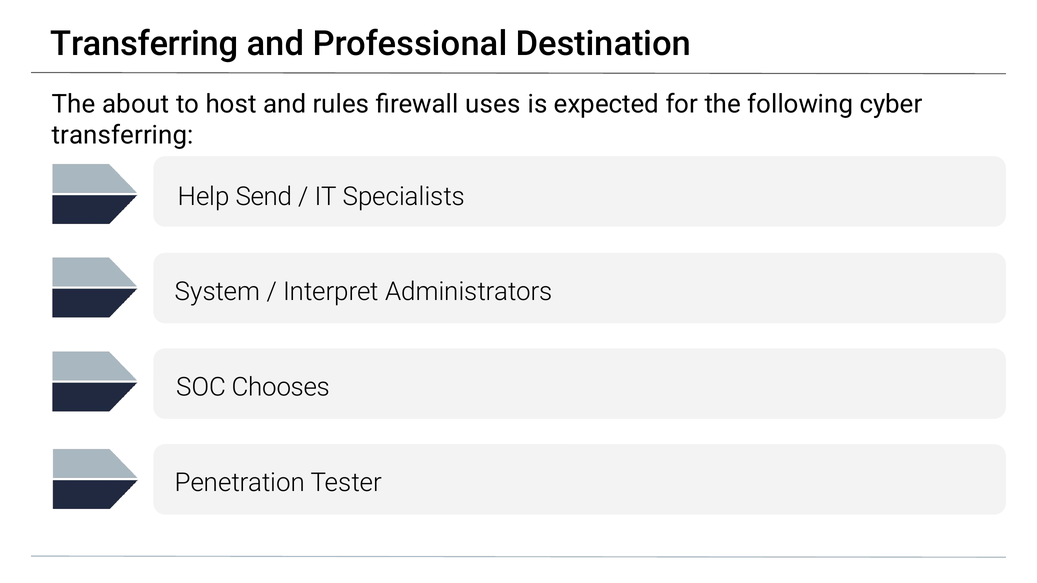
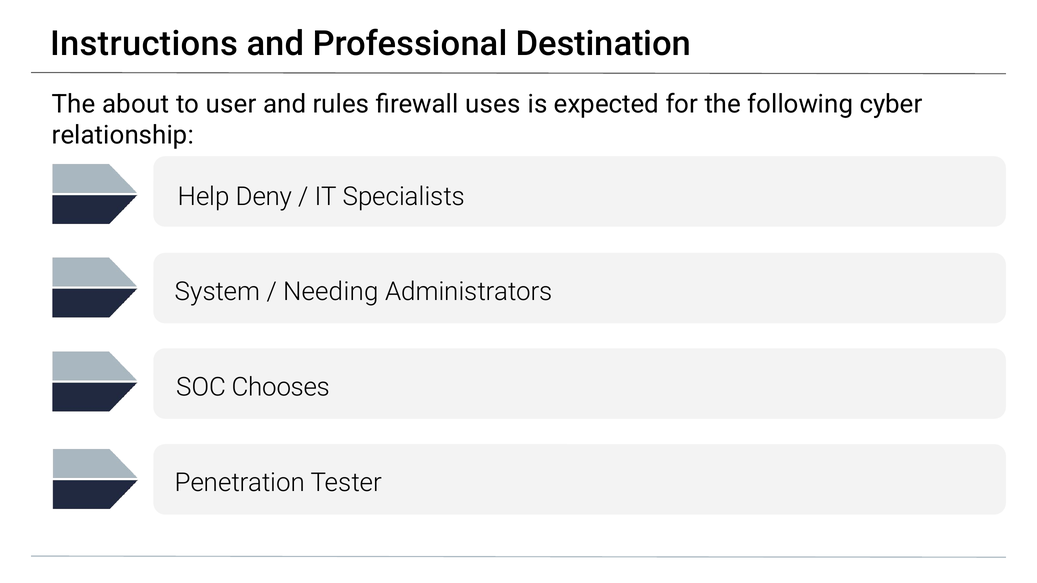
Transferring at (144, 44): Transferring -> Instructions
host: host -> user
transferring at (123, 136): transferring -> relationship
Send: Send -> Deny
Interpret: Interpret -> Needing
